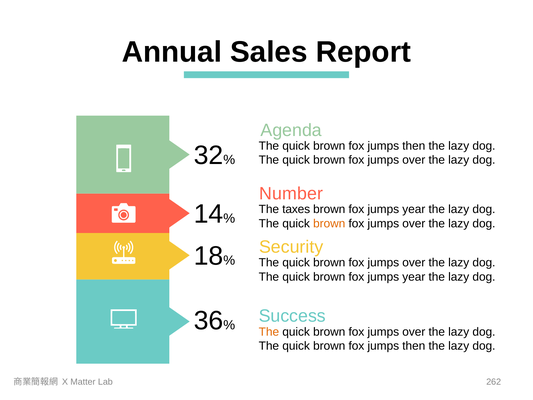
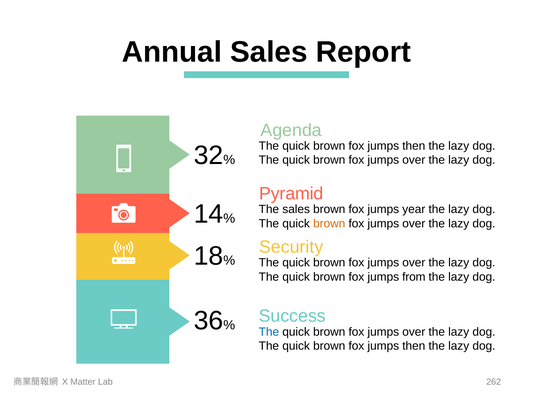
Number: Number -> Pyramid
The taxes: taxes -> sales
year at (414, 277): year -> from
The at (269, 332) colour: orange -> blue
